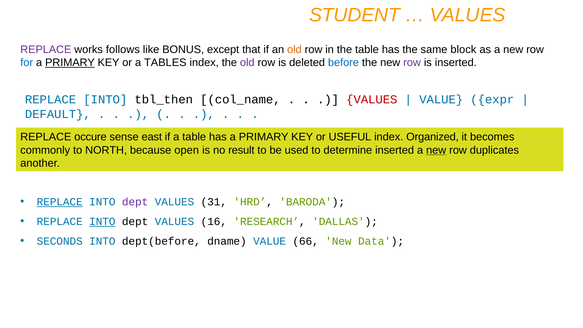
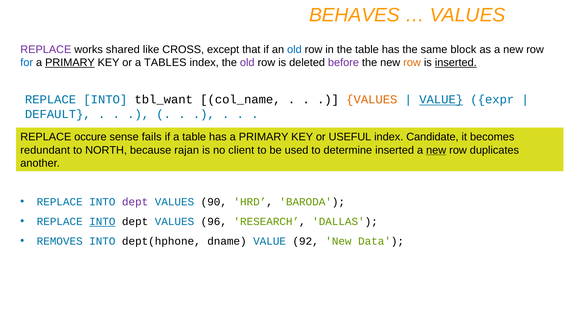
STUDENT: STUDENT -> BEHAVES
follows: follows -> shared
BONUS: BONUS -> CROSS
old at (294, 50) colour: orange -> blue
before colour: blue -> purple
row at (412, 63) colour: purple -> orange
inserted at (456, 63) underline: none -> present
tbl_then: tbl_then -> tbl_want
VALUES at (372, 100) colour: red -> orange
VALUE at (441, 100) underline: none -> present
east: east -> fails
Organized: Organized -> Candidate
commonly: commonly -> redundant
open: open -> rajan
result: result -> client
REPLACE at (60, 202) underline: present -> none
31: 31 -> 90
16: 16 -> 96
SECONDS: SECONDS -> REMOVES
dept(before: dept(before -> dept(hphone
66: 66 -> 92
